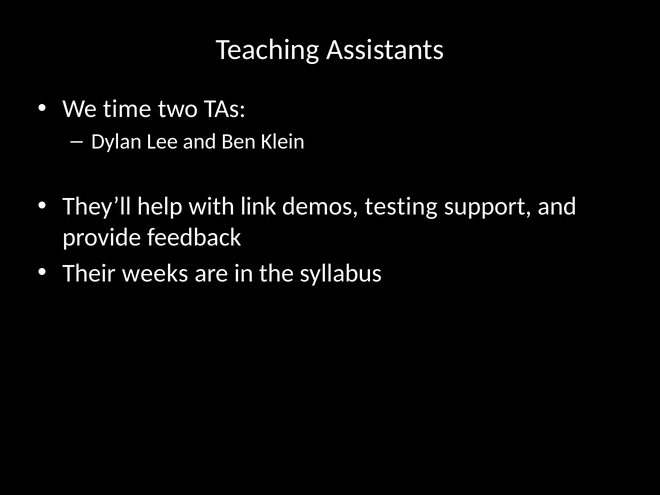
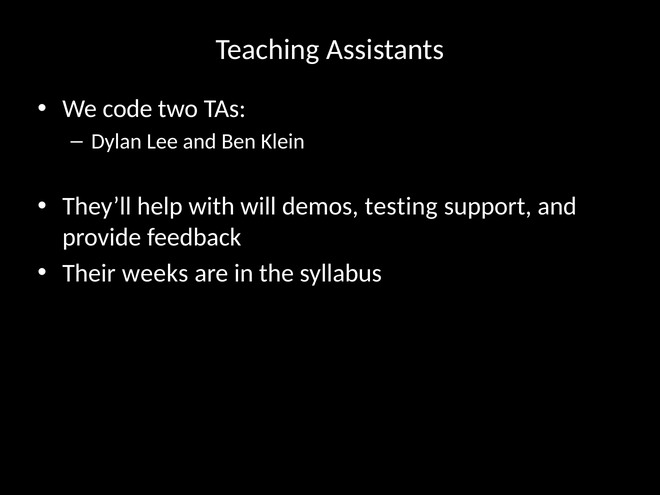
time: time -> code
link: link -> will
